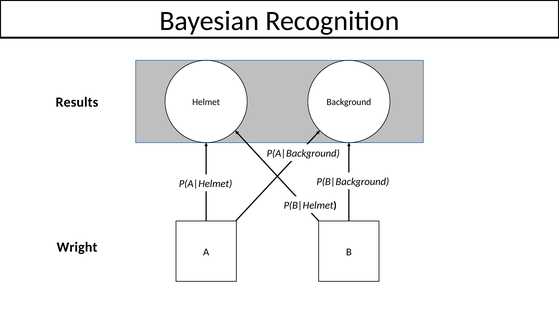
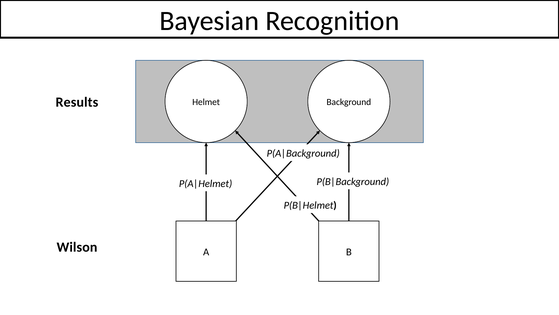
Wright: Wright -> Wilson
